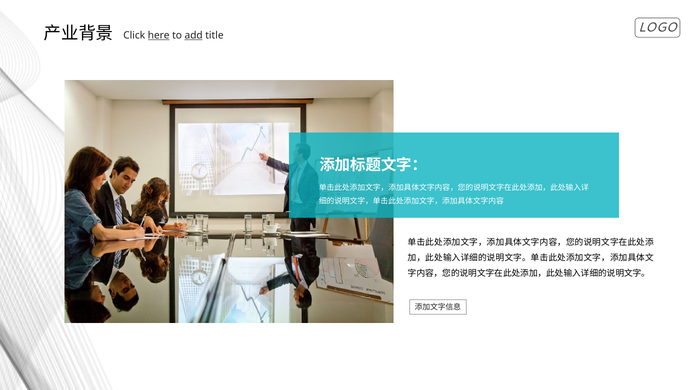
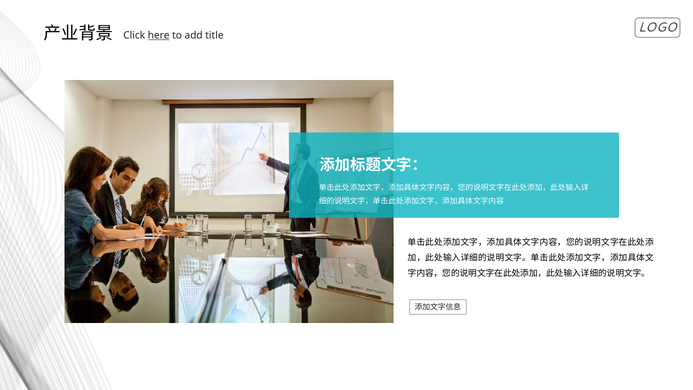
add underline: present -> none
